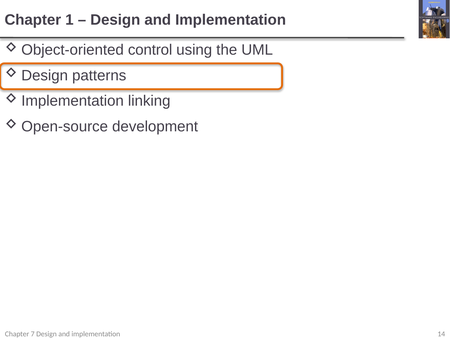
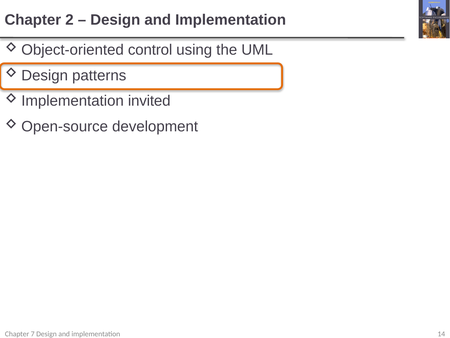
1: 1 -> 2
linking: linking -> invited
